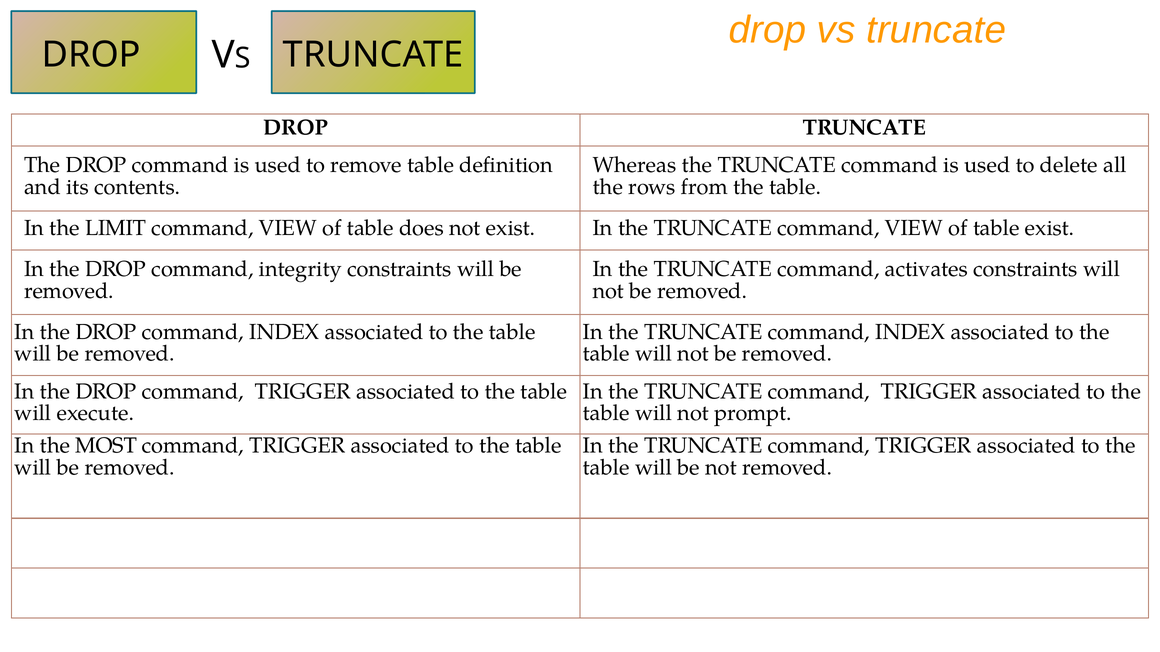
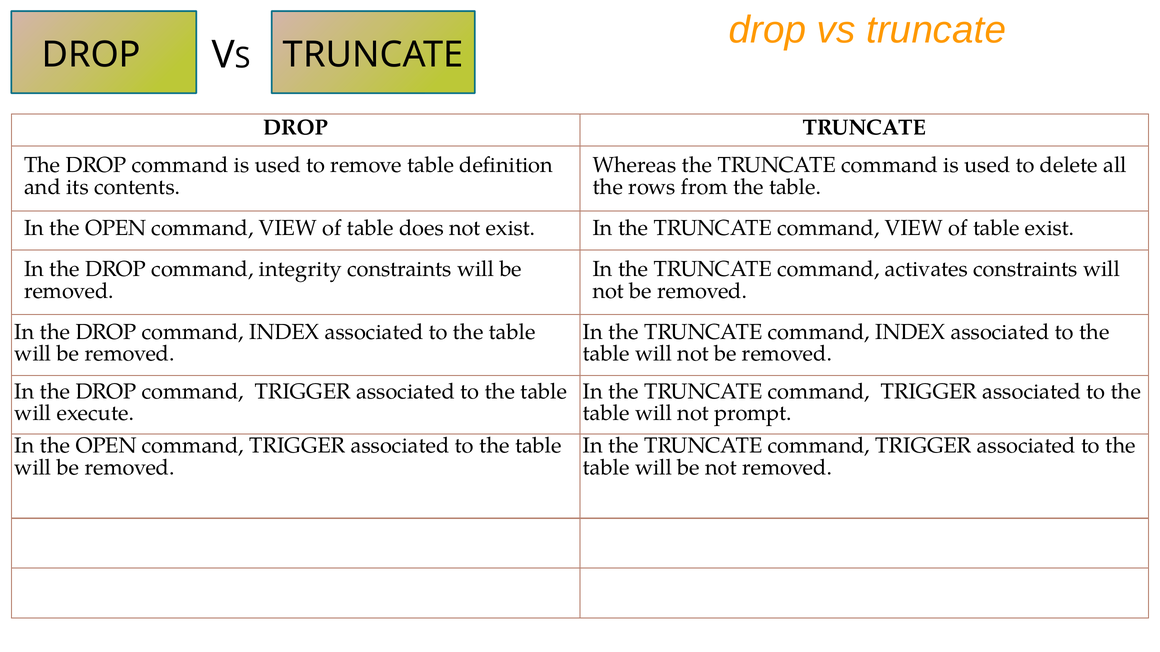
LIMIT at (116, 228): LIMIT -> OPEN
MOST at (106, 446): MOST -> OPEN
